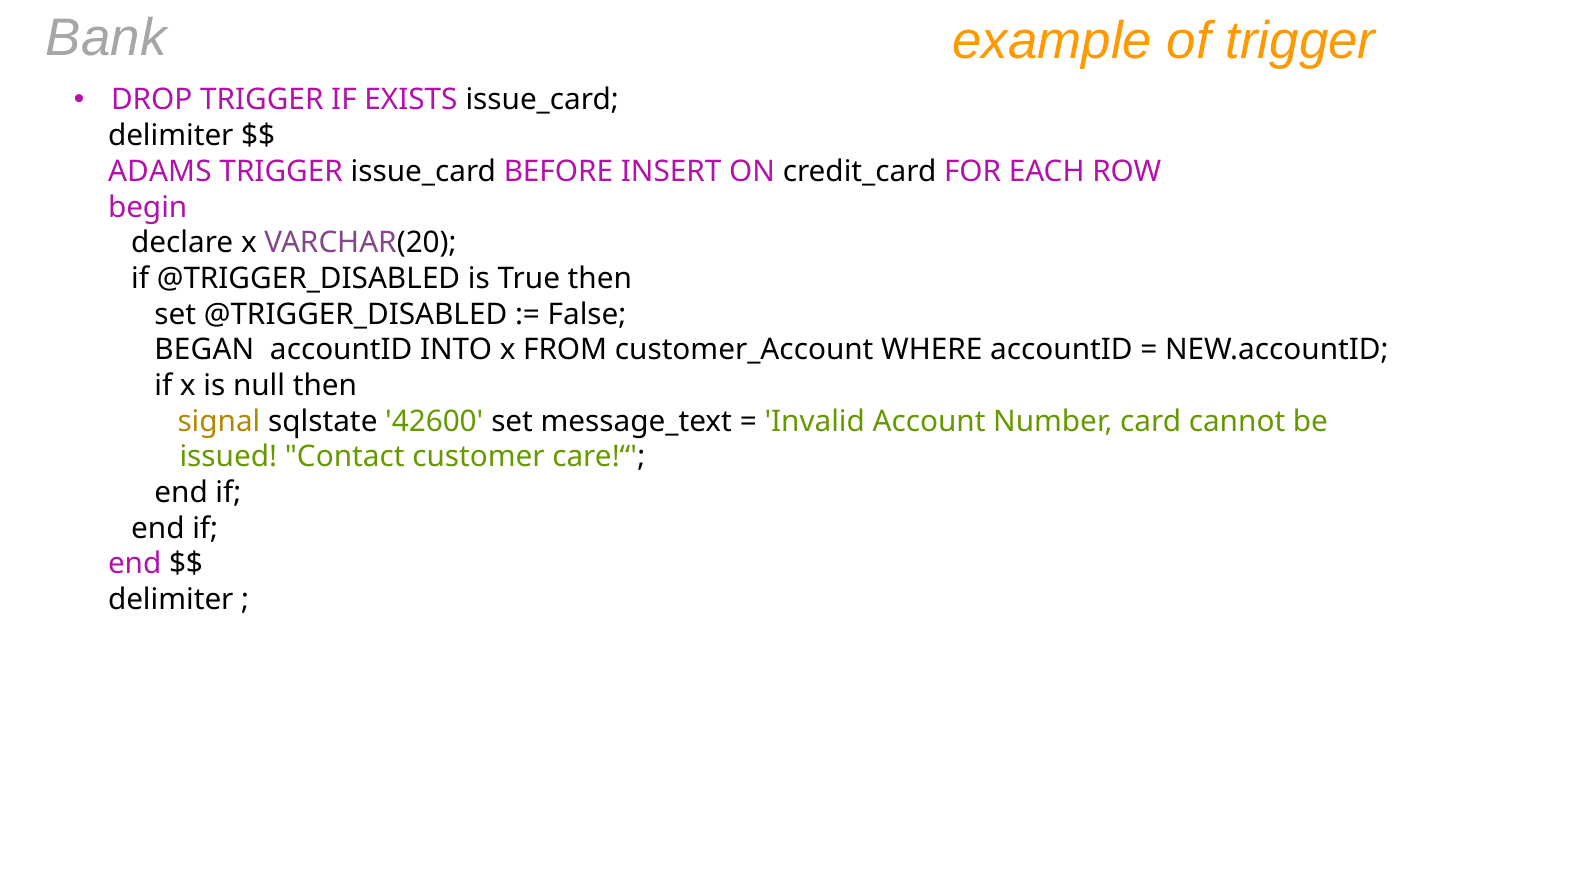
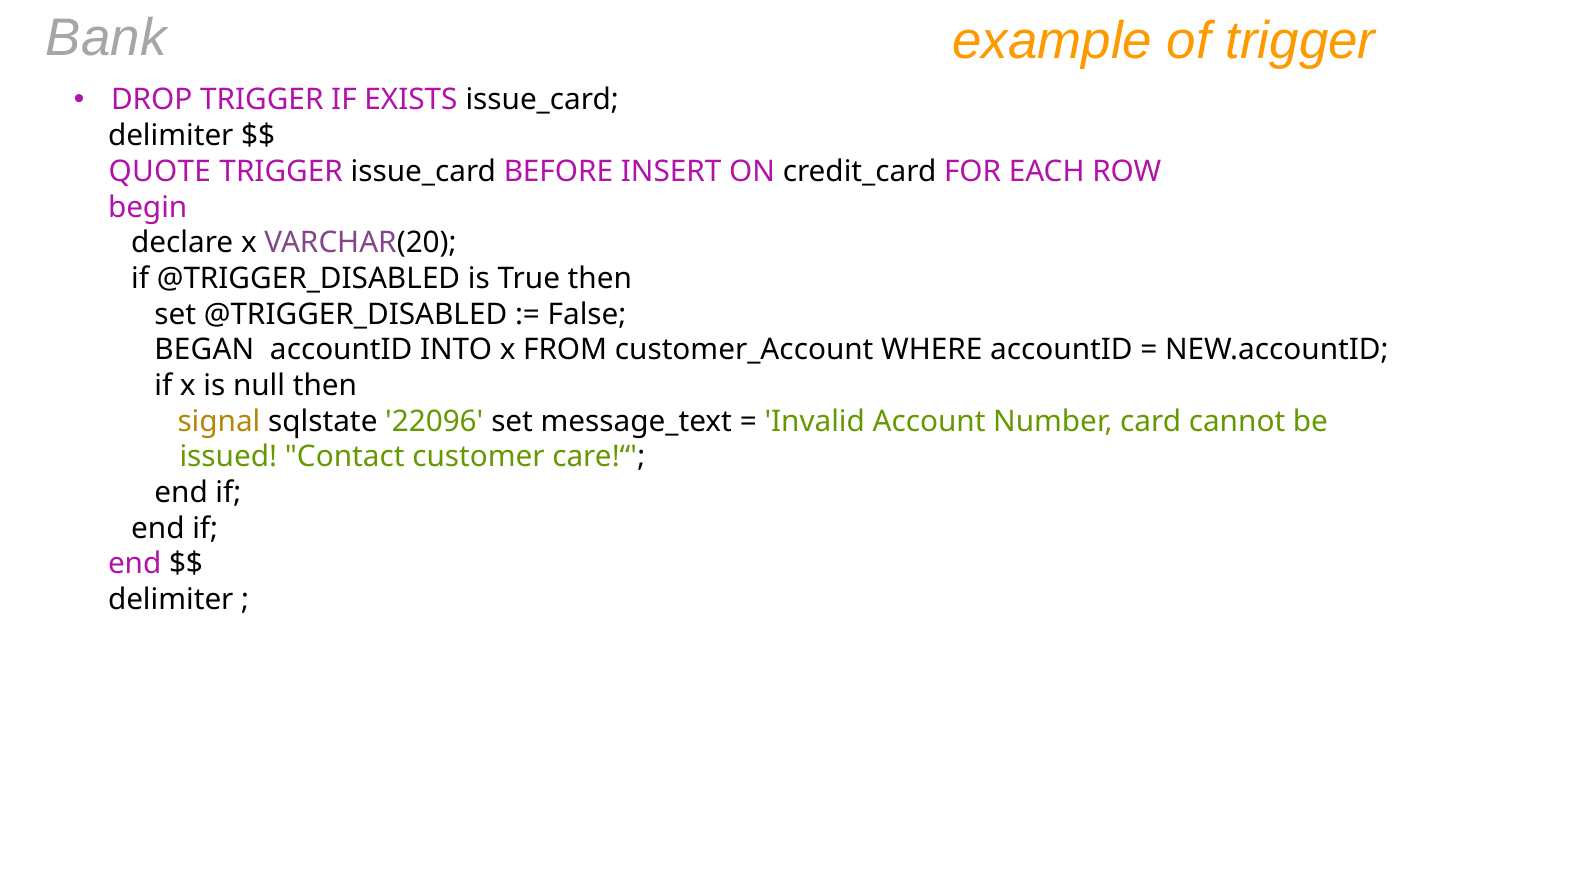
ADAMS: ADAMS -> QUOTE
42600: 42600 -> 22096
